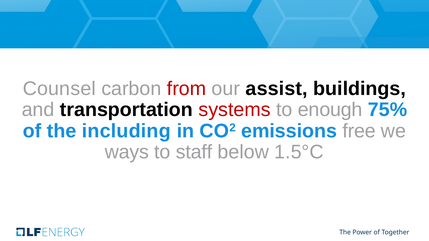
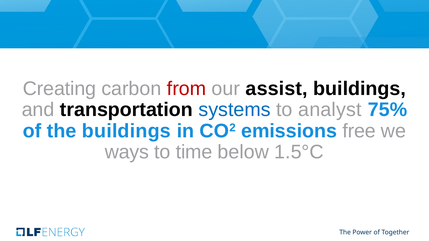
Counsel: Counsel -> Creating
systems colour: red -> blue
enough: enough -> analyst
the including: including -> buildings
staff: staff -> time
